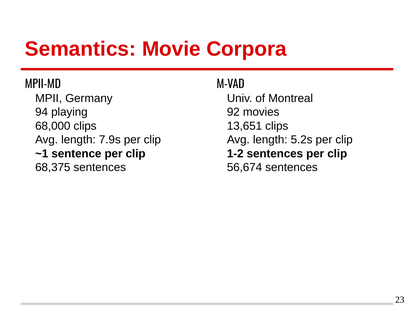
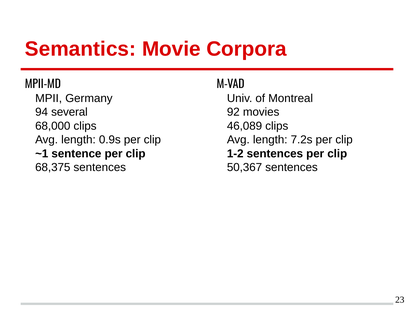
playing: playing -> several
13,651: 13,651 -> 46,089
7.9s: 7.9s -> 0.9s
5.2s: 5.2s -> 7.2s
56,674: 56,674 -> 50,367
